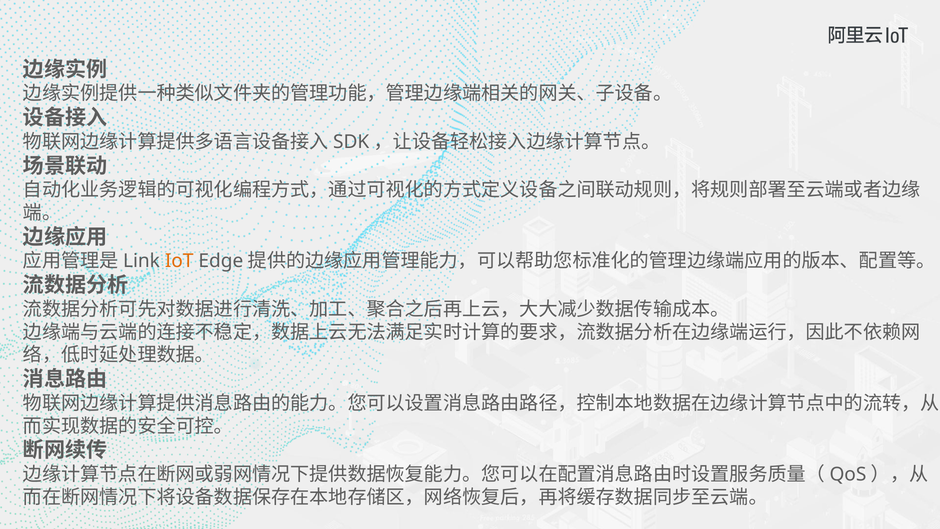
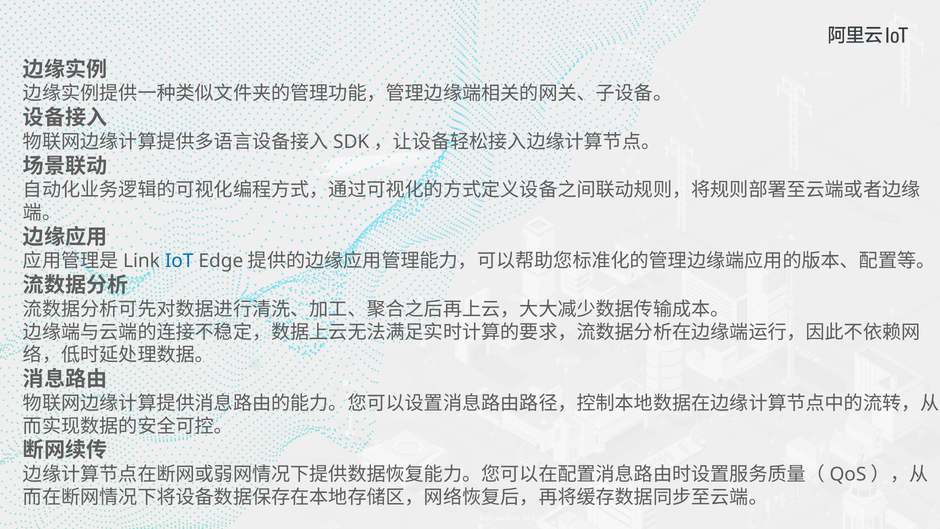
IoT colour: orange -> blue
